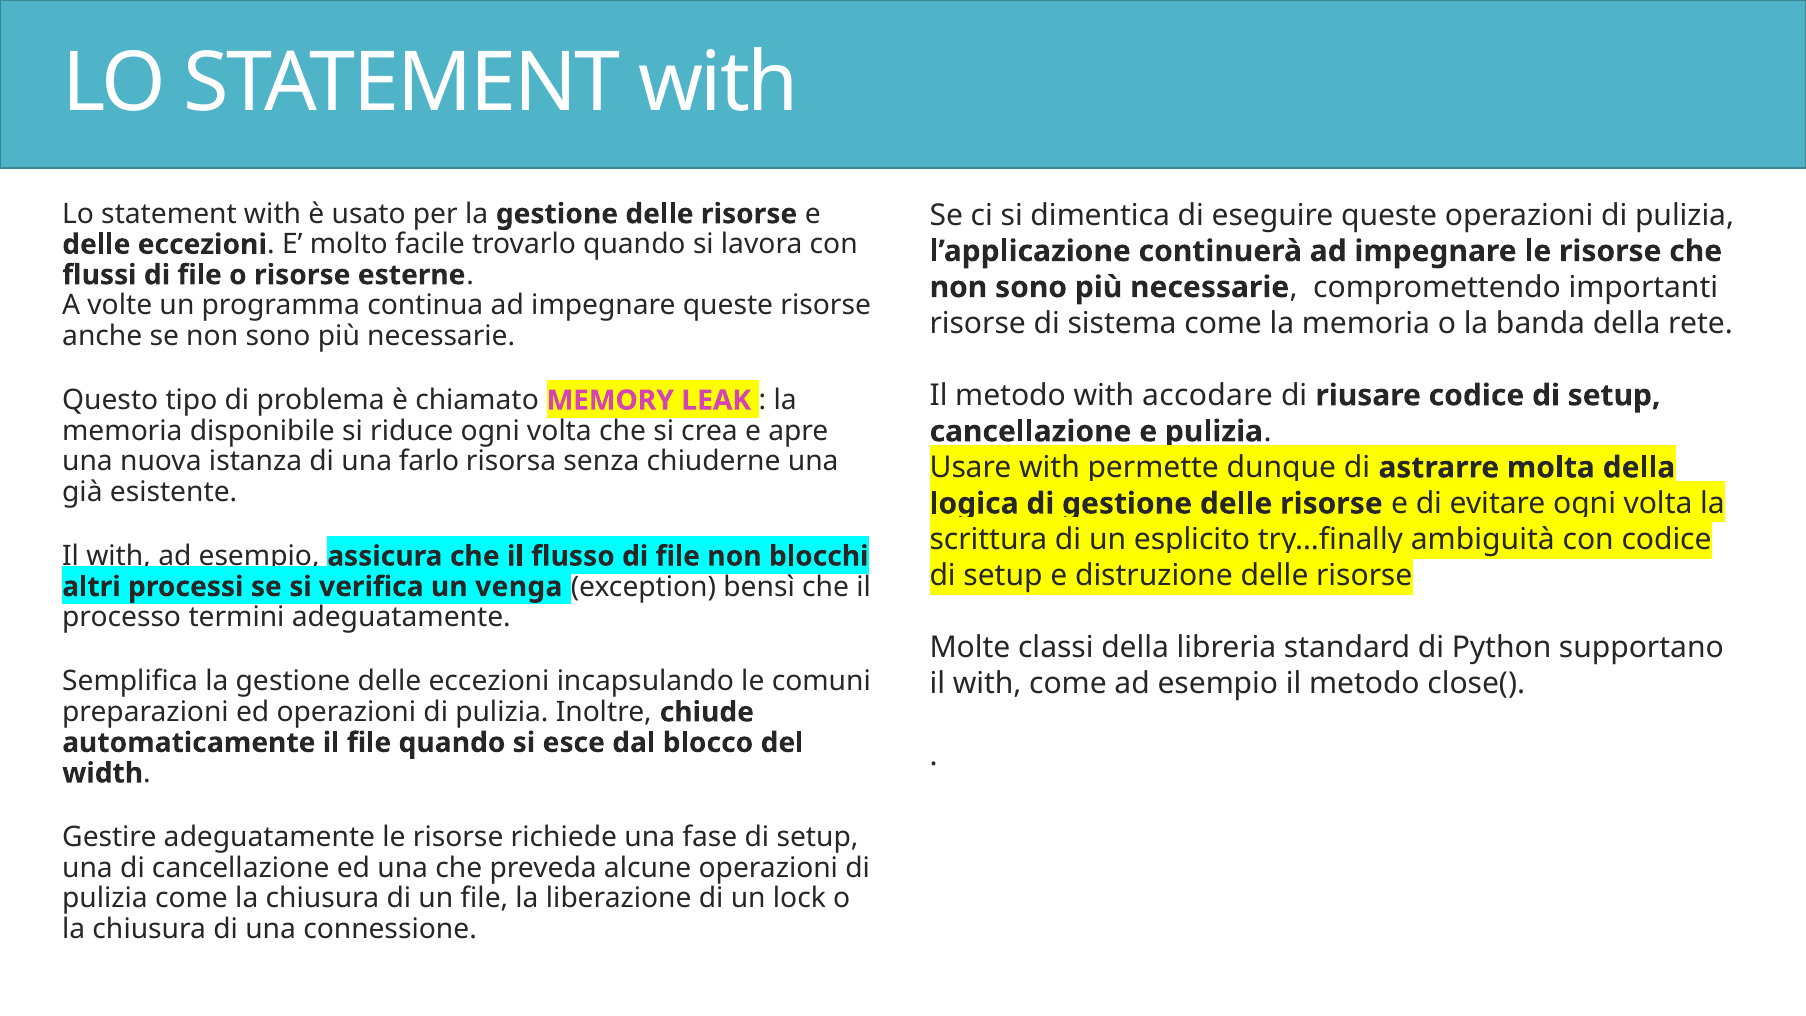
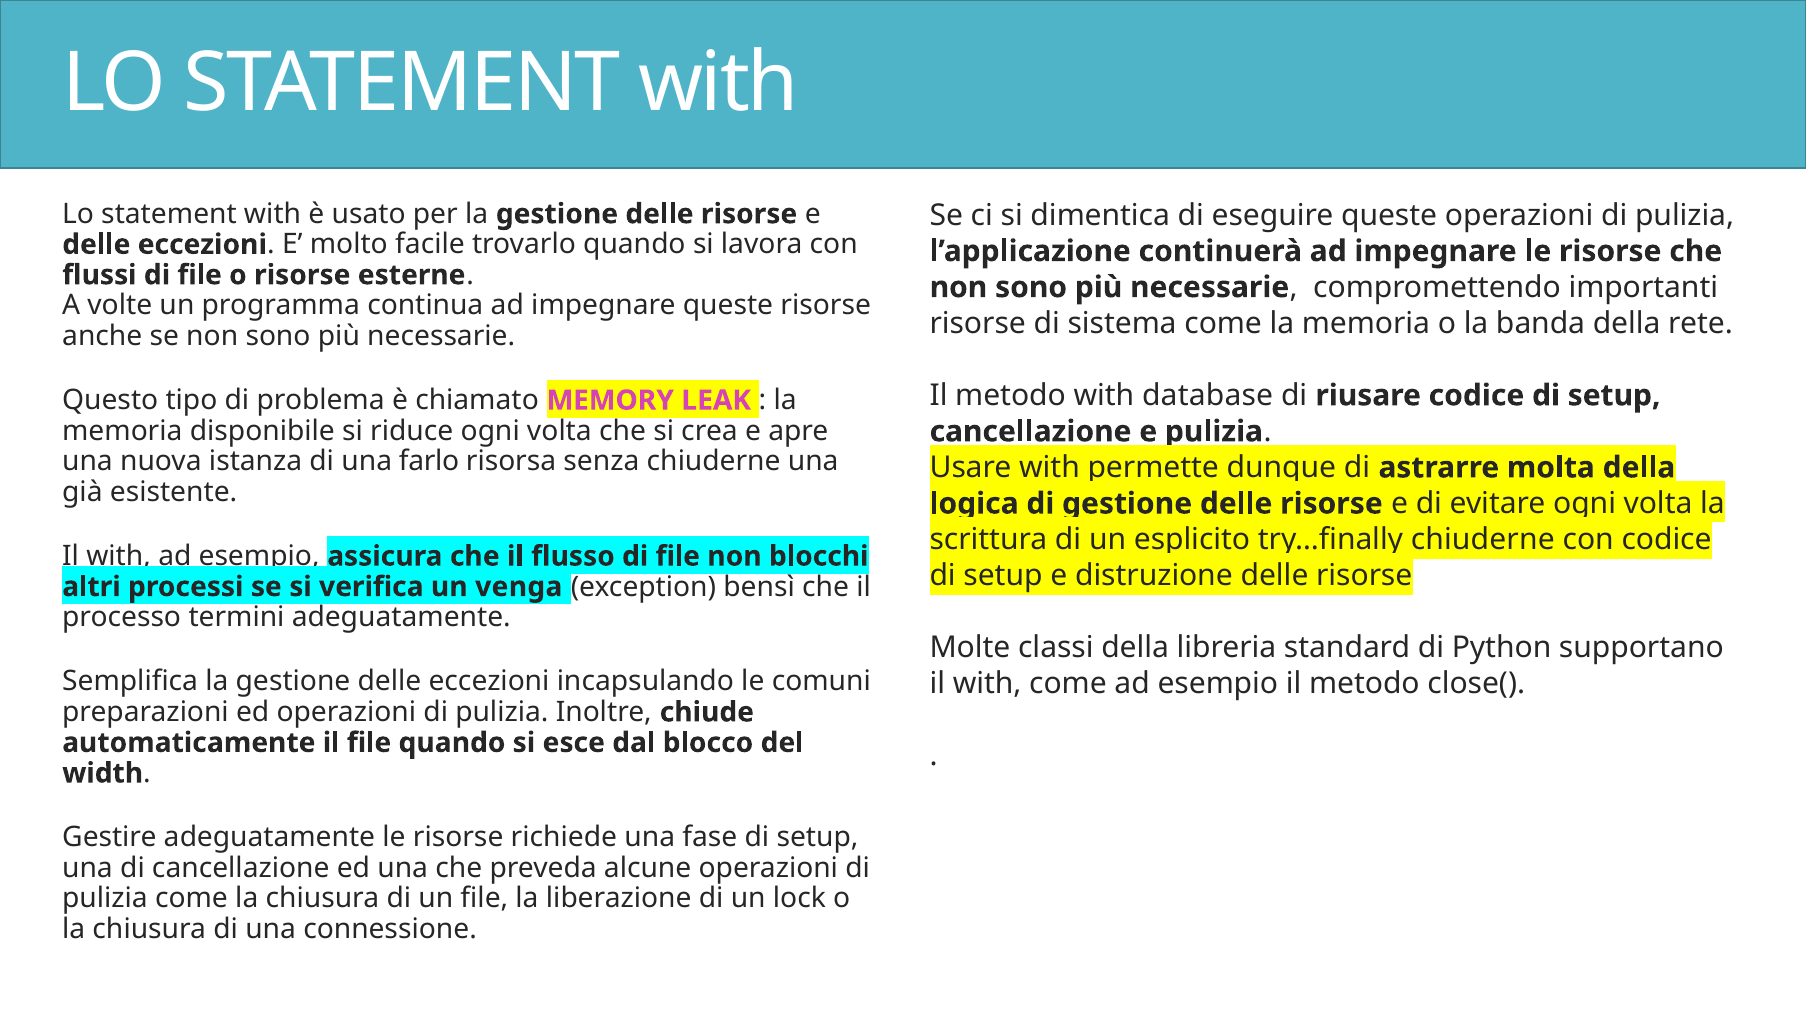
accodare: accodare -> database
ambiguità at (1483, 540): ambiguità -> chiuderne
